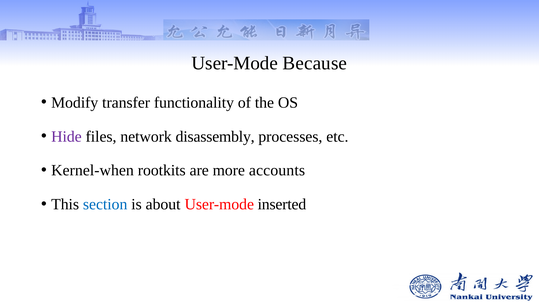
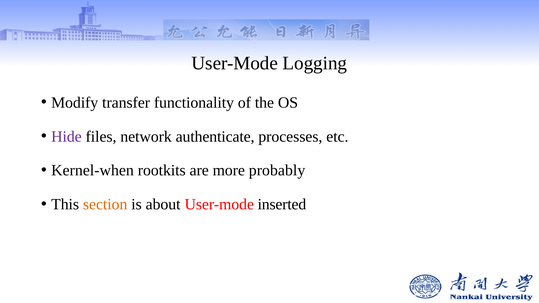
Because: Because -> Logging
disassembly: disassembly -> authenticate
accounts: accounts -> probably
section colour: blue -> orange
